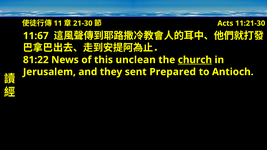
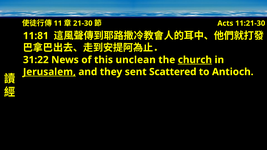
11:67: 11:67 -> 11:81
81:22: 81:22 -> 31:22
Jerusalem underline: none -> present
Prepared: Prepared -> Scattered
